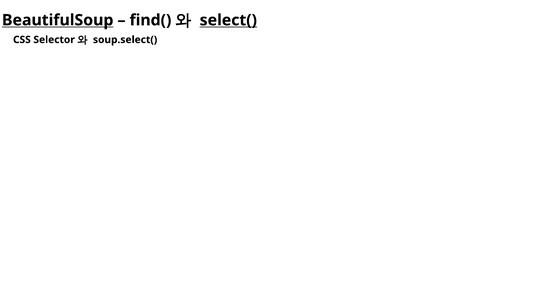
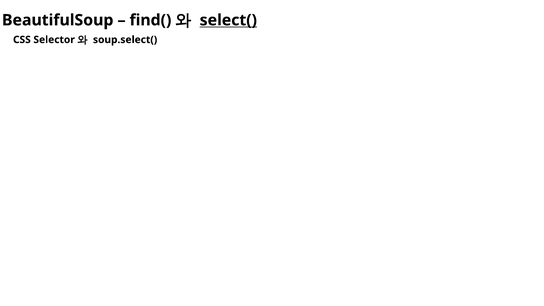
BeautifulSoup underline: present -> none
